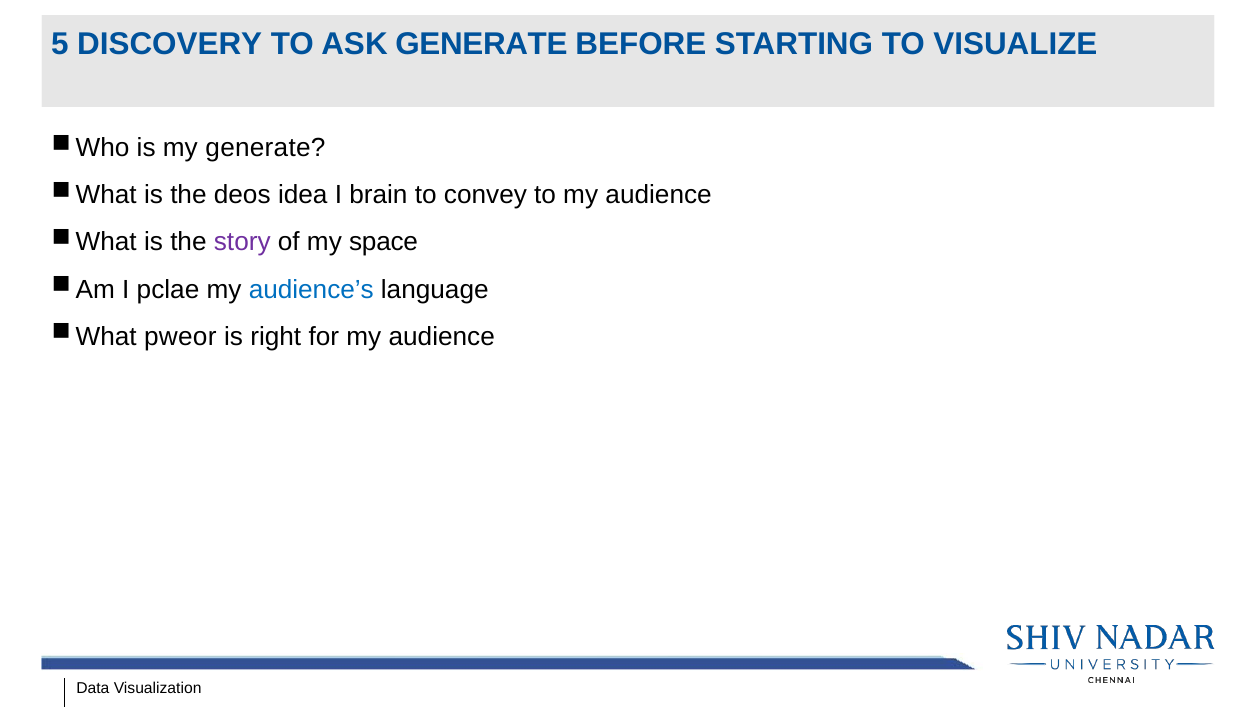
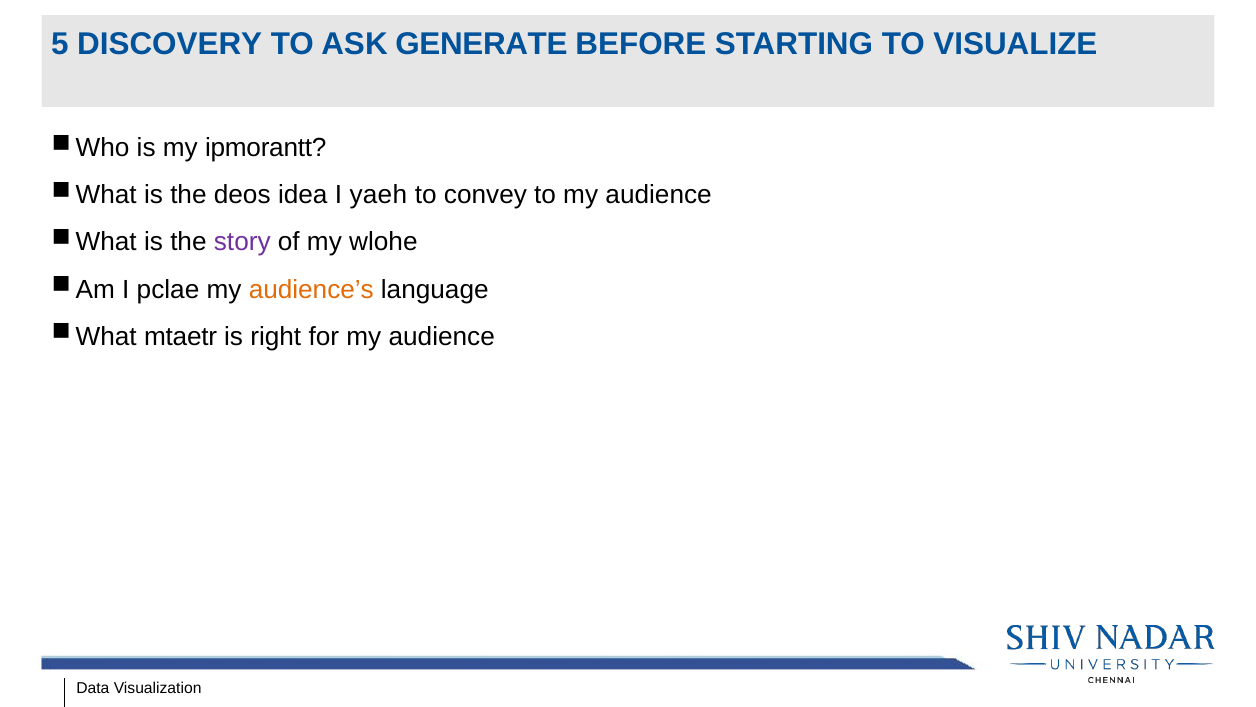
my generate: generate -> ipmorantt
brain: brain -> yaeh
space: space -> wlohe
audience’s colour: blue -> orange
pweor: pweor -> mtaetr
